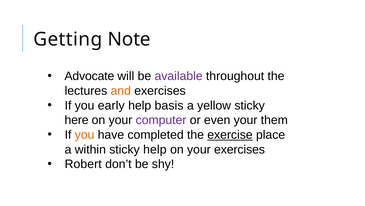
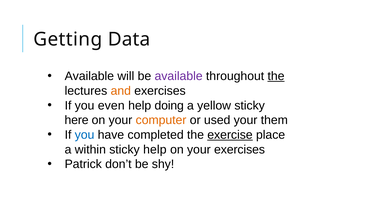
Note: Note -> Data
Advocate at (89, 76): Advocate -> Available
the at (276, 76) underline: none -> present
early: early -> even
basis: basis -> doing
computer colour: purple -> orange
even: even -> used
you at (85, 134) colour: orange -> blue
Robert: Robert -> Patrick
